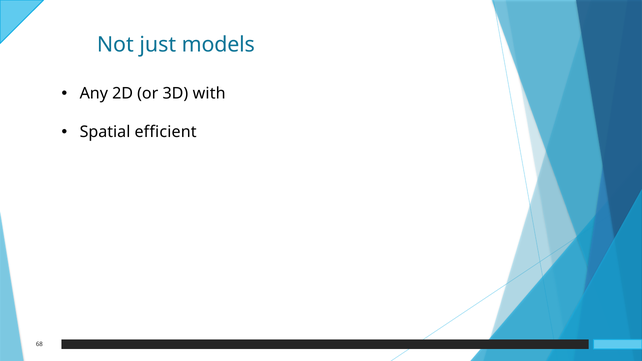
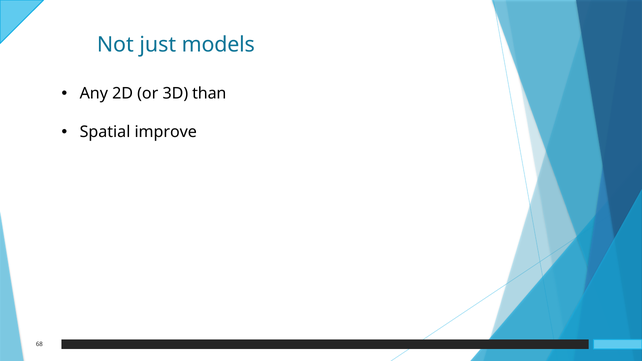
with: with -> than
efficient: efficient -> improve
